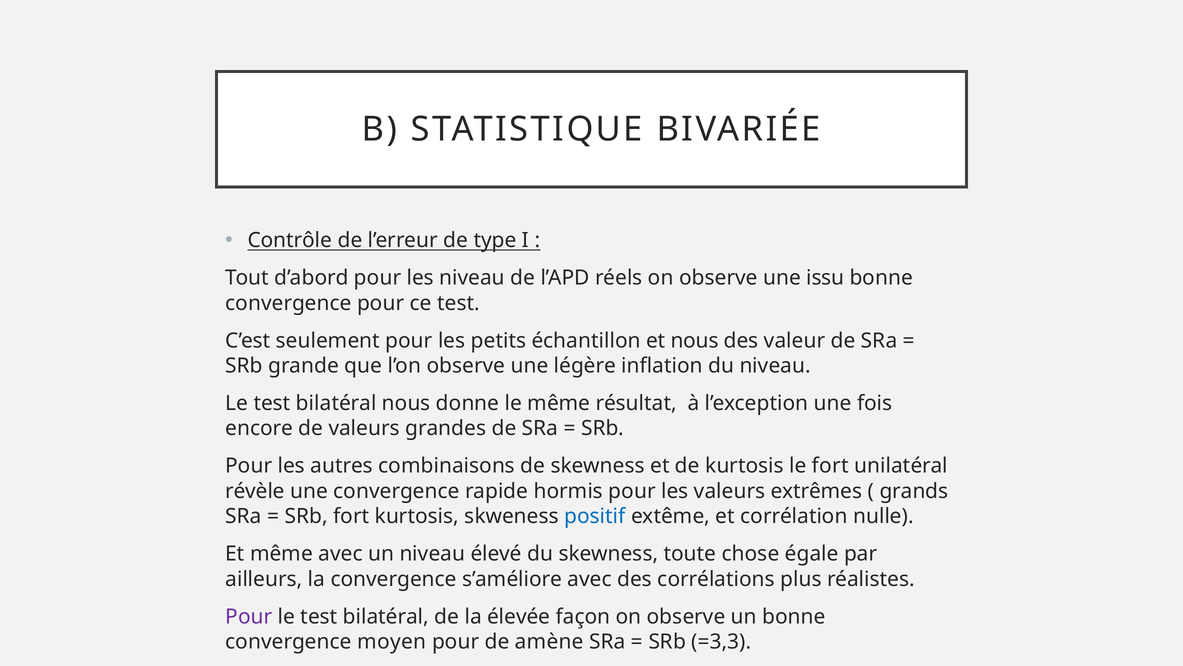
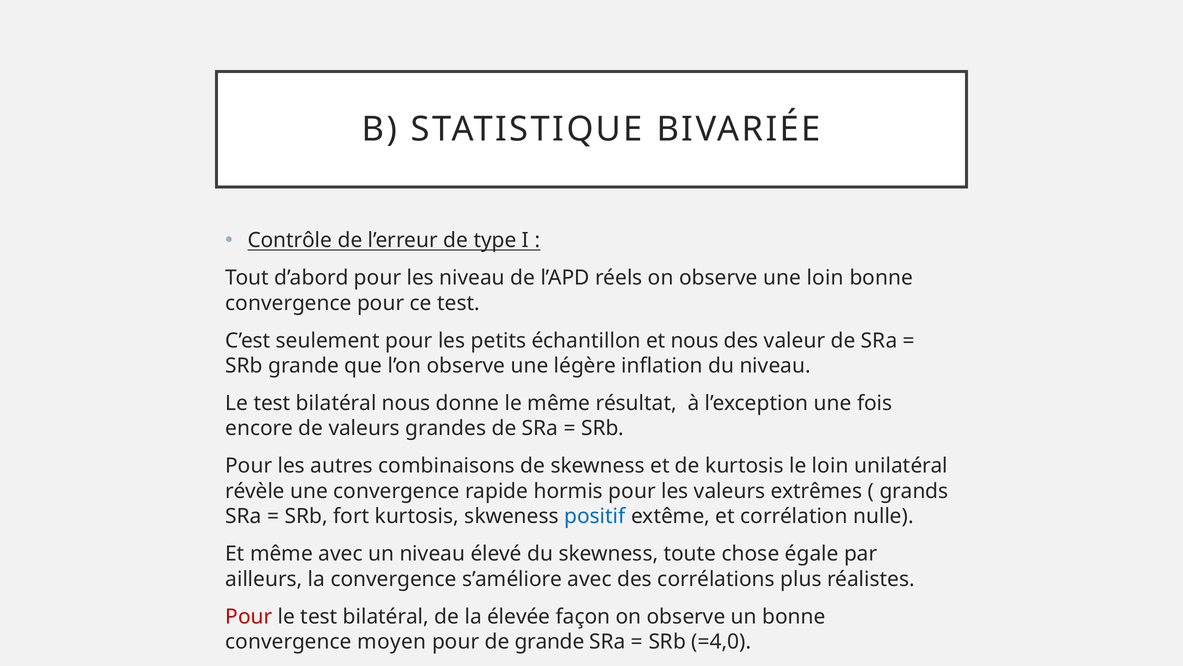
une issu: issu -> loin
le fort: fort -> loin
Pour at (249, 616) colour: purple -> red
de amène: amène -> grande
=3,3: =3,3 -> =4,0
